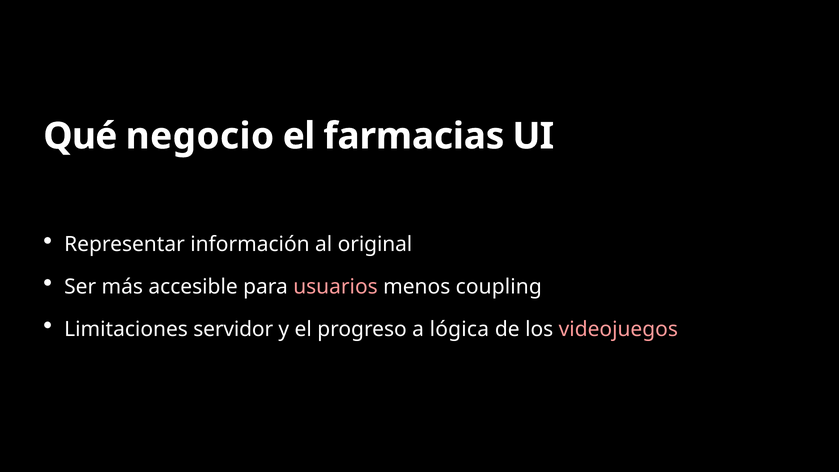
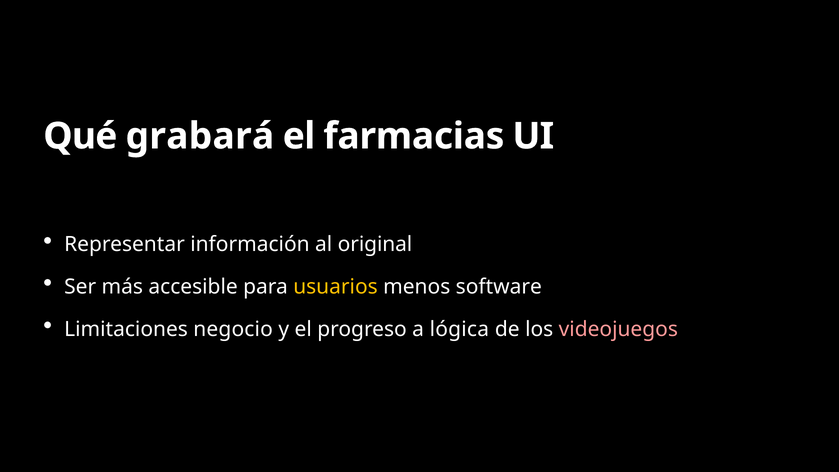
negocio: negocio -> grabará
usuarios colour: pink -> yellow
coupling: coupling -> software
servidor: servidor -> negocio
